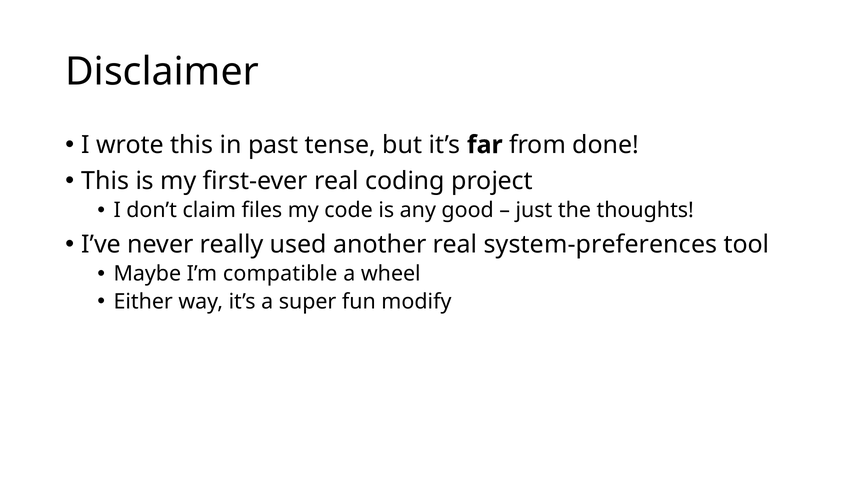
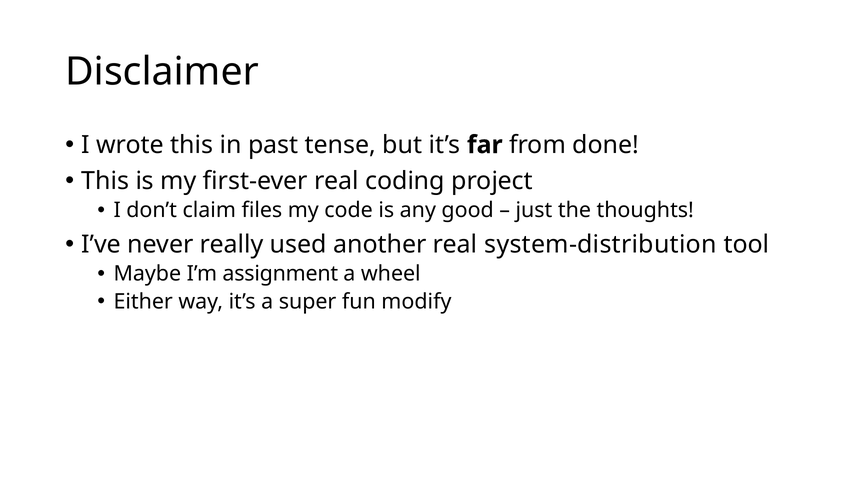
system-preferences: system-preferences -> system-distribution
compatible: compatible -> assignment
